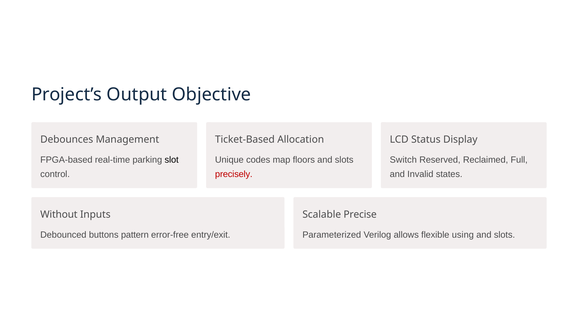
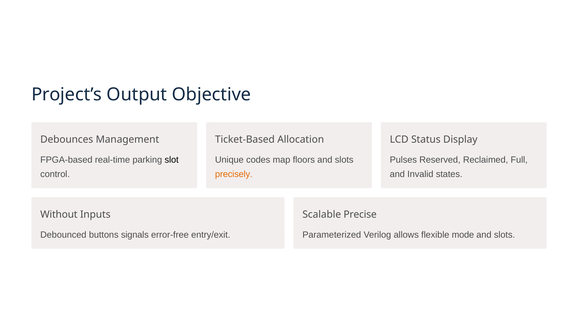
Switch: Switch -> Pulses
precisely colour: red -> orange
pattern: pattern -> signals
using: using -> mode
